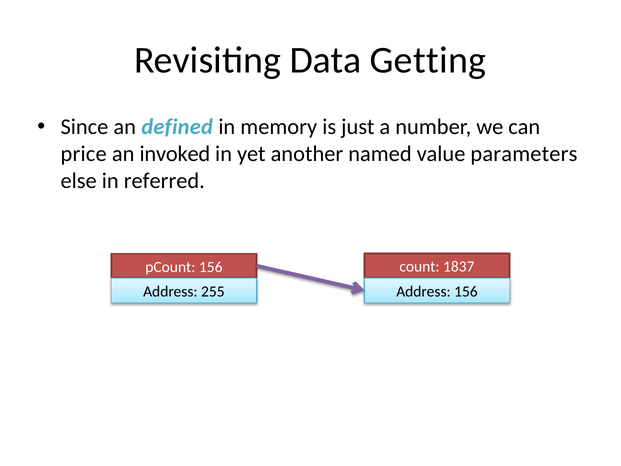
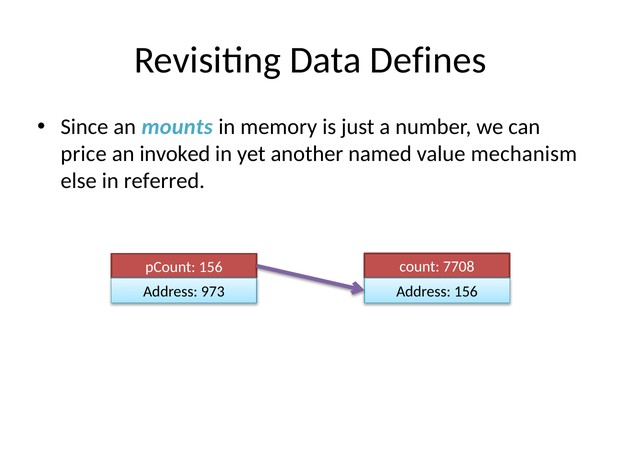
Getting: Getting -> Defines
defined: defined -> mounts
parameters: parameters -> mechanism
1837: 1837 -> 7708
255: 255 -> 973
